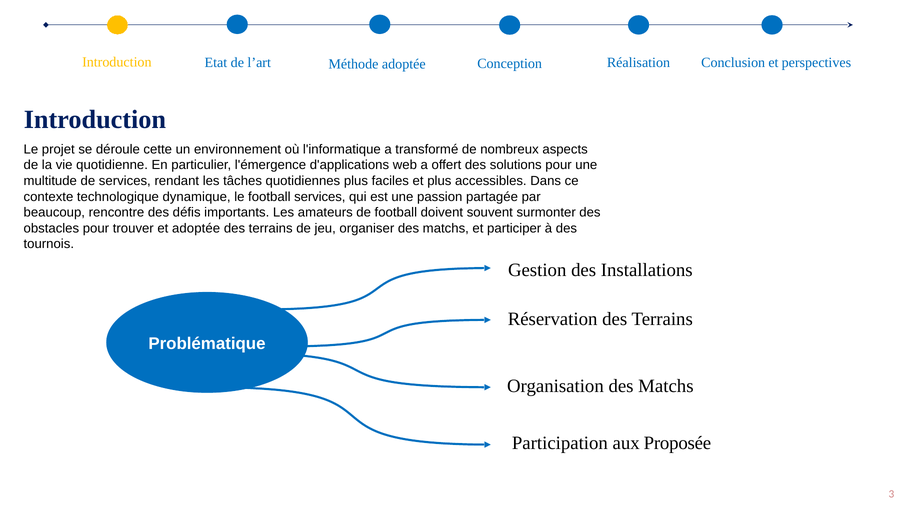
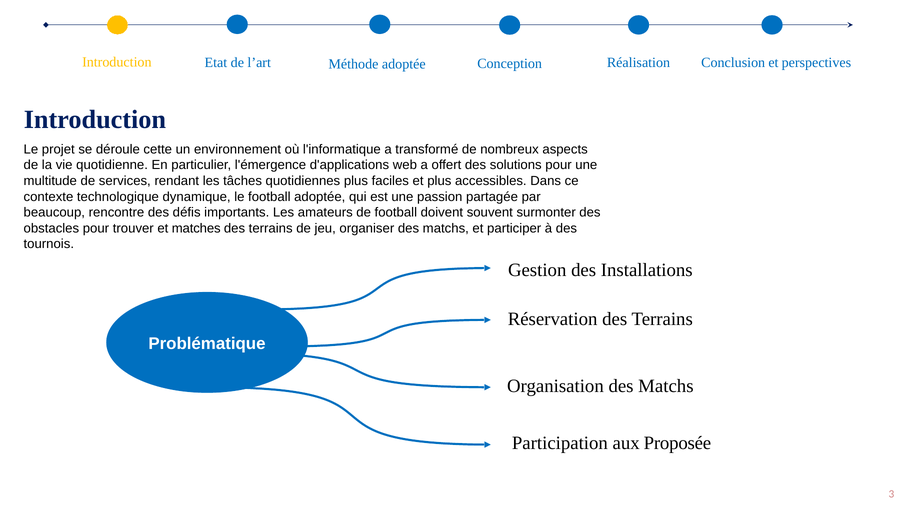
football services: services -> adoptée
et adoptée: adoptée -> matches
